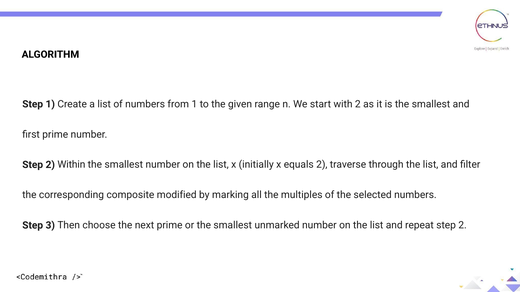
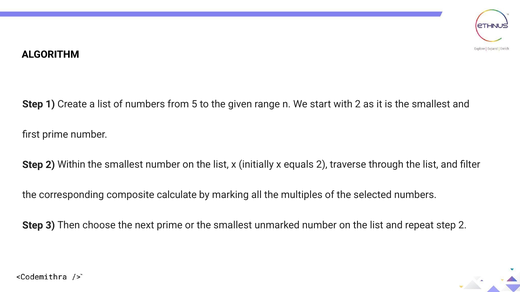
from 1: 1 -> 5
modified: modified -> calculate
